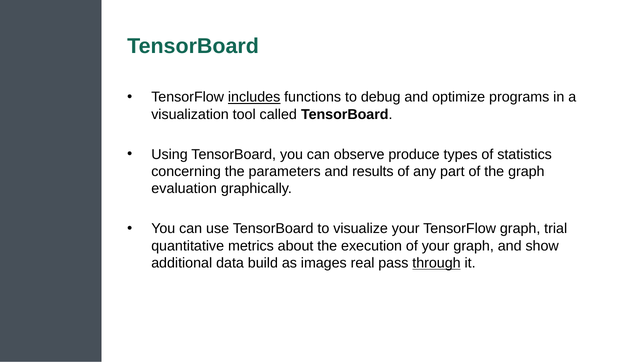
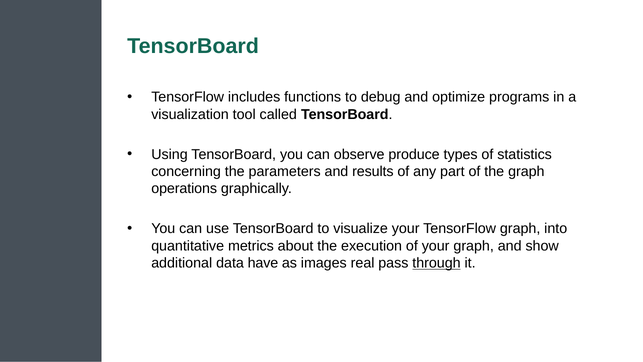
includes underline: present -> none
evaluation: evaluation -> operations
trial: trial -> into
build: build -> have
